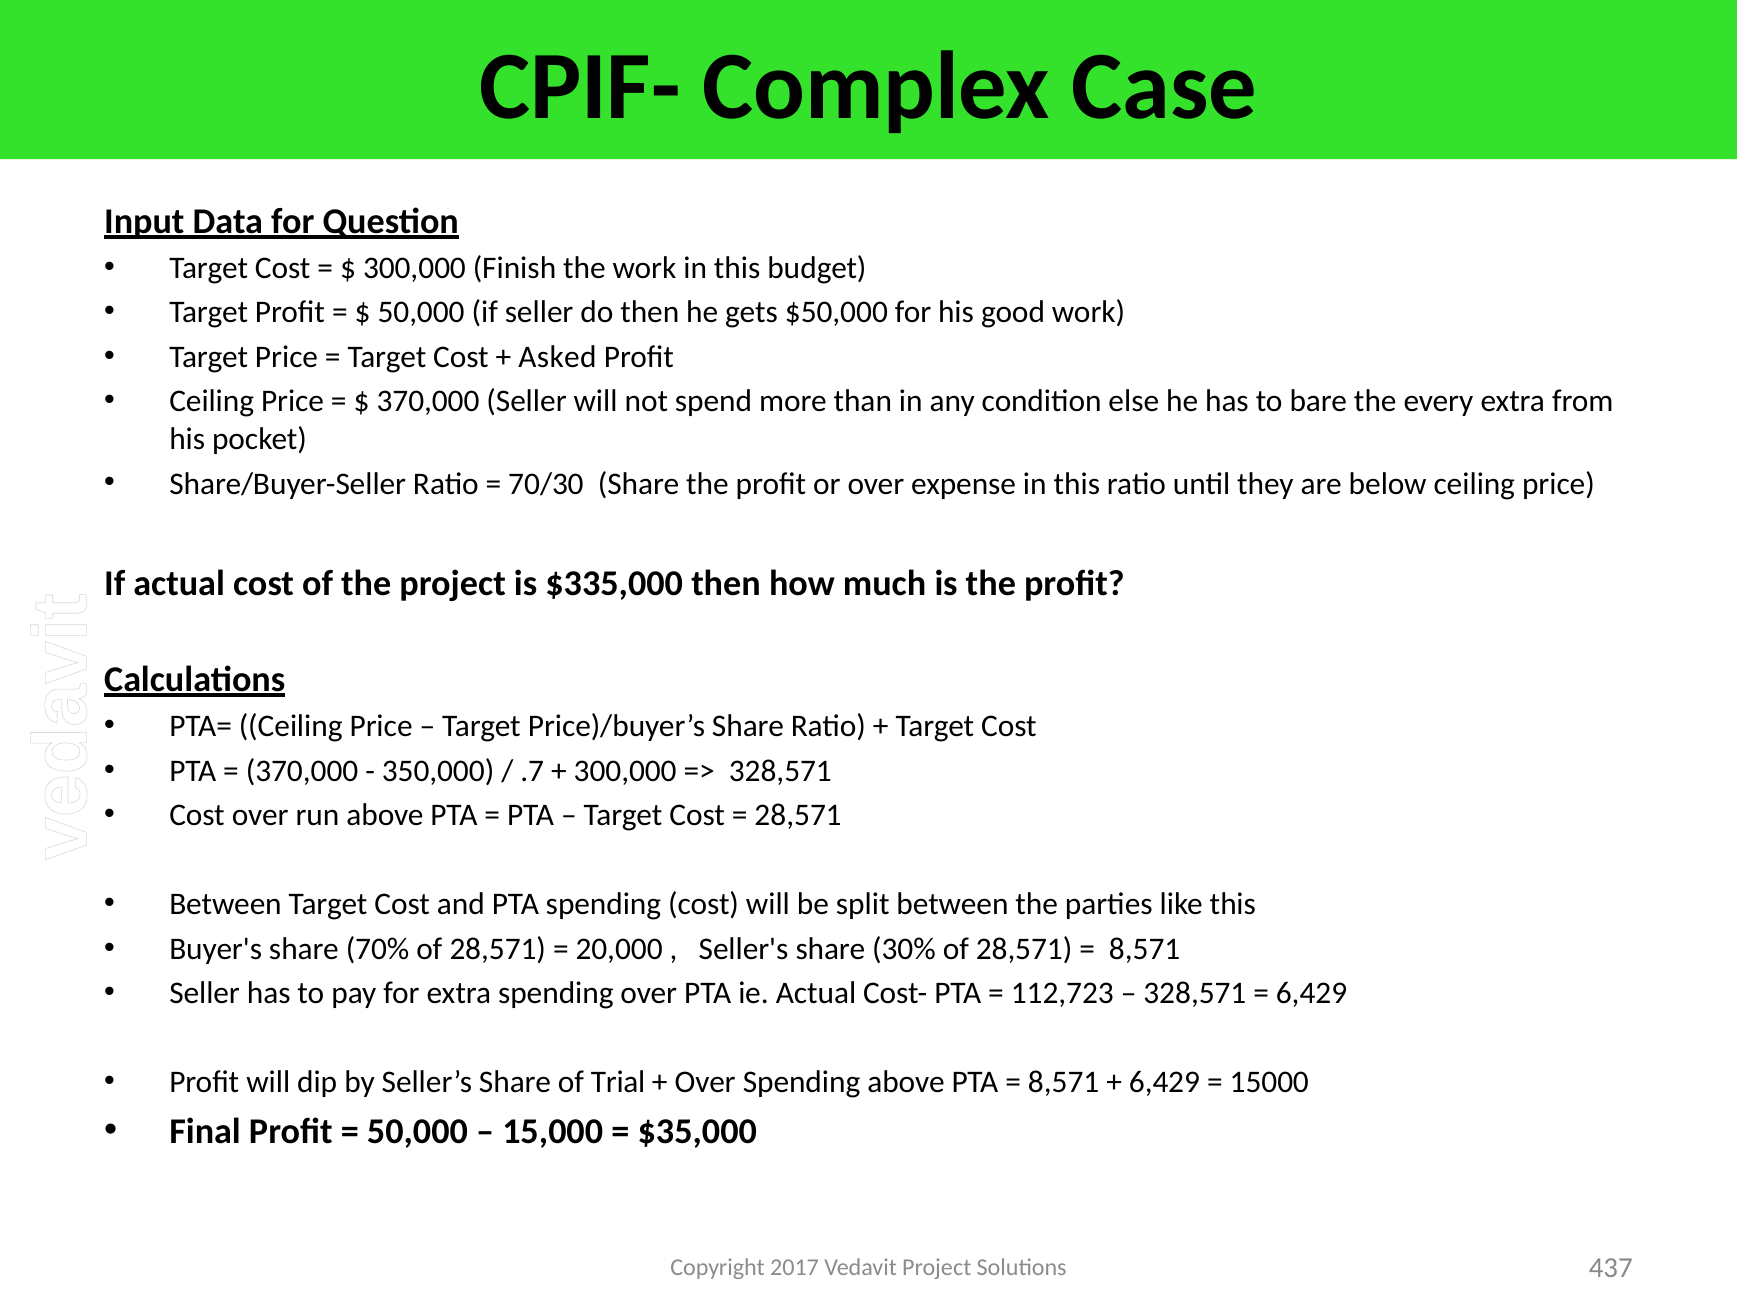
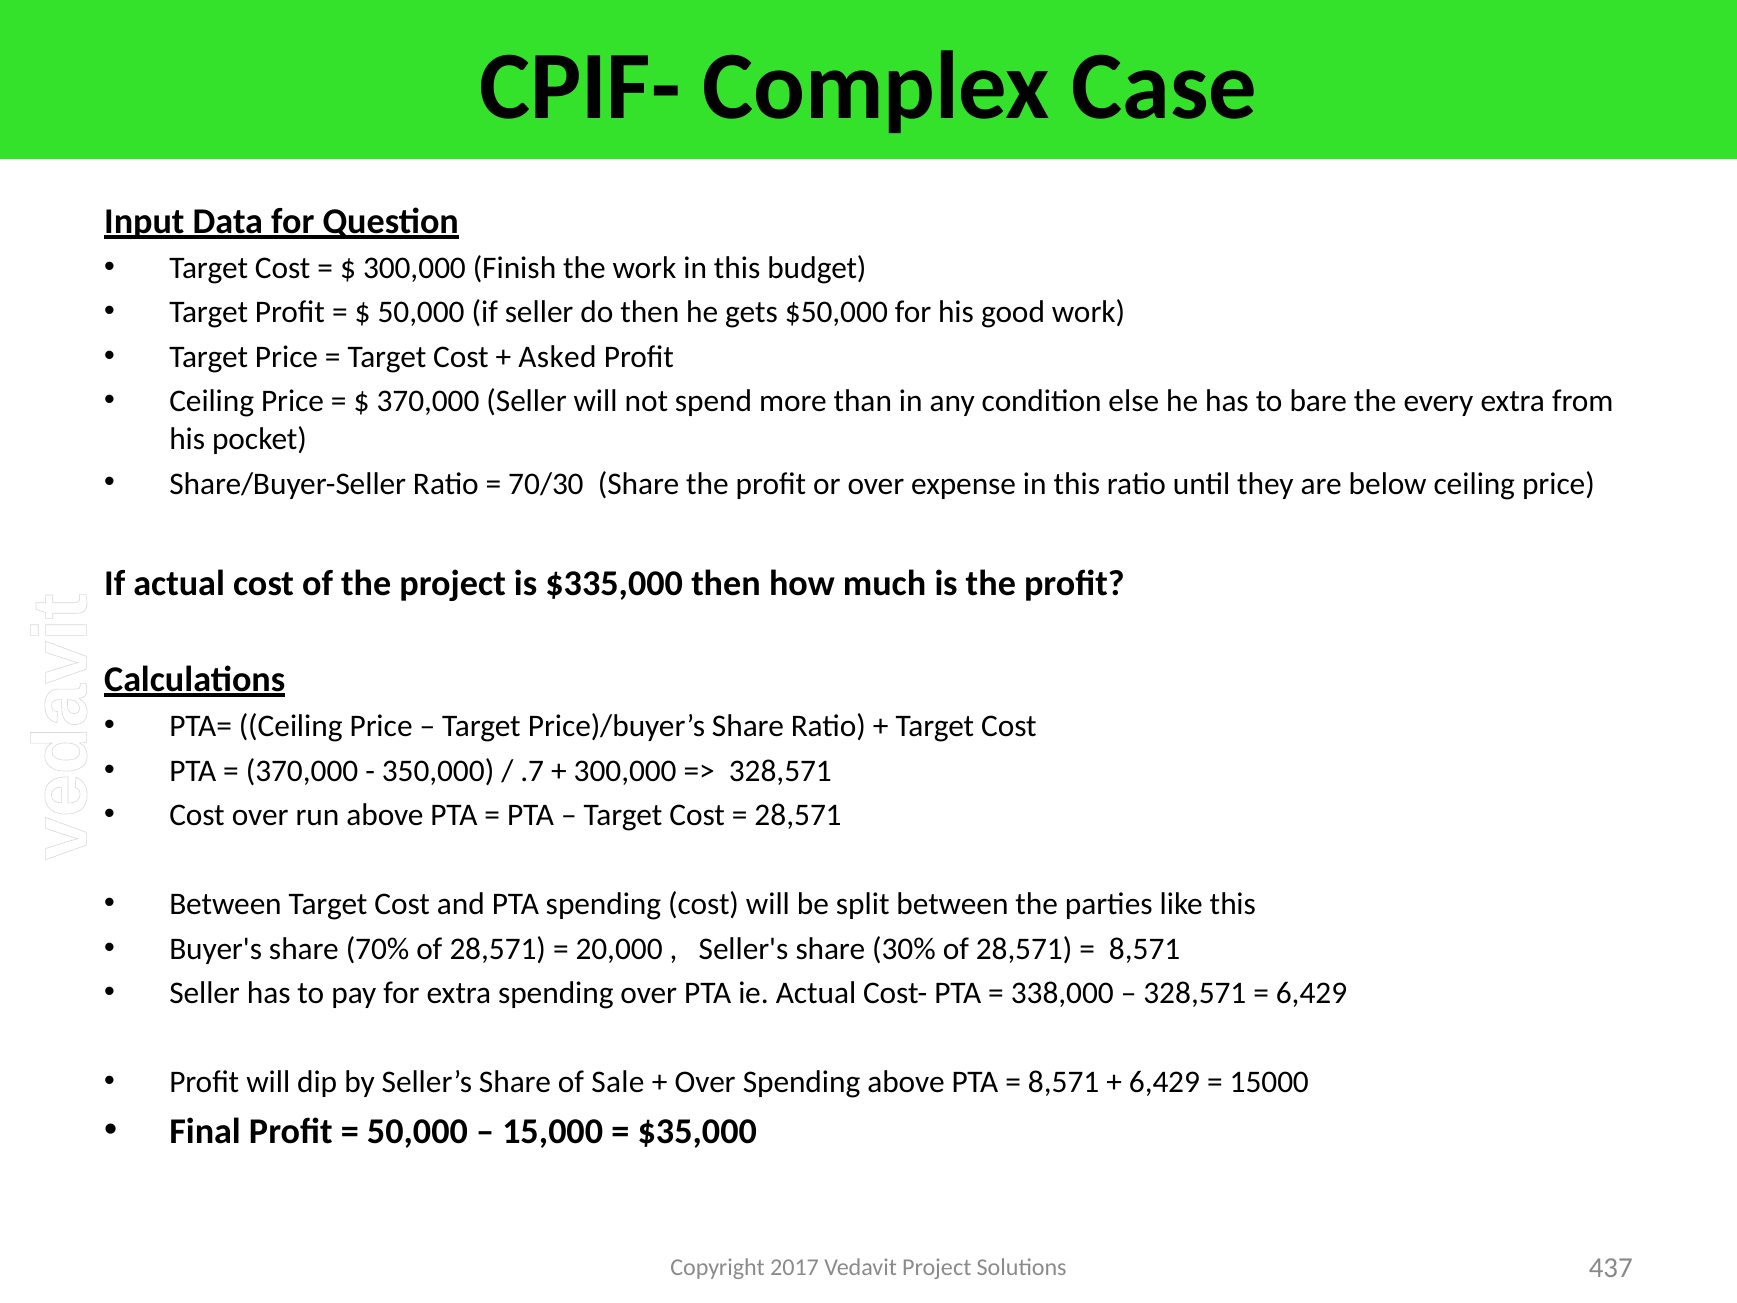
112,723: 112,723 -> 338,000
Trial: Trial -> Sale
